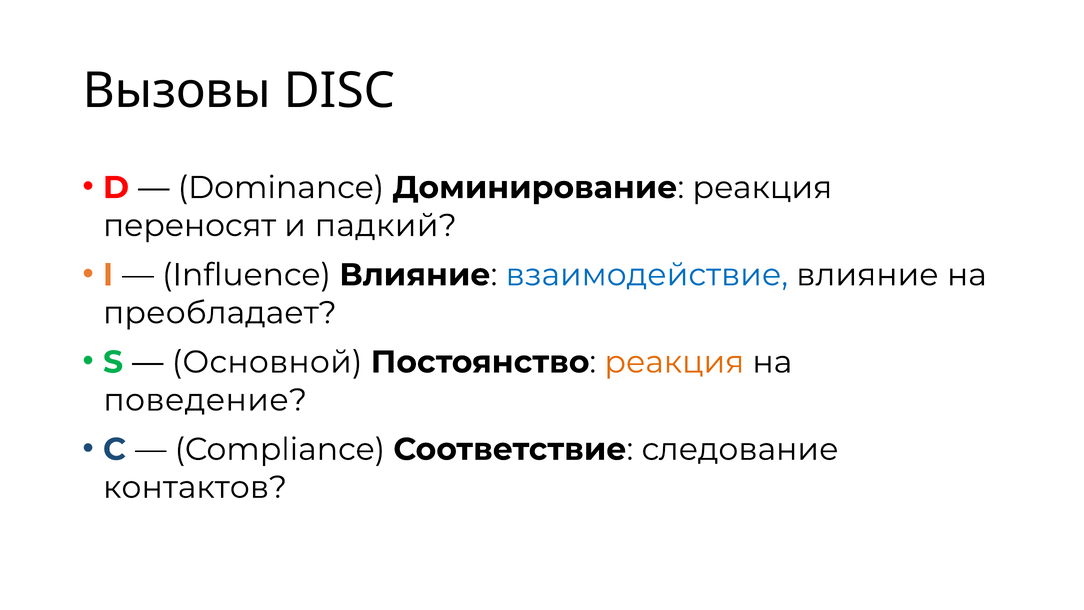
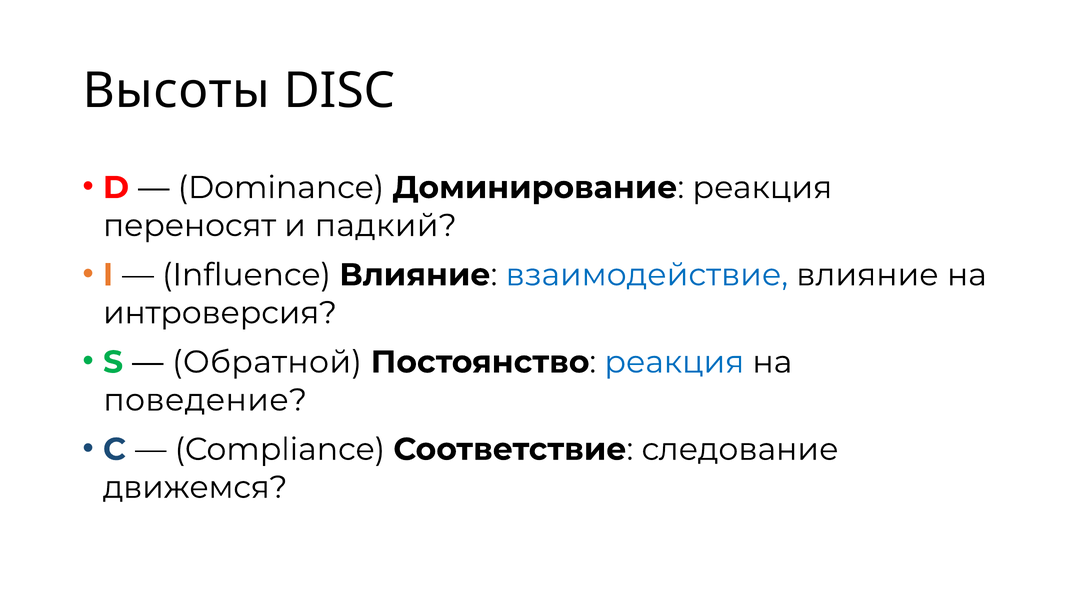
Вызовы: Вызовы -> Высоты
преобладает: преобладает -> интроверсия
Основной: Основной -> Обратной
реакция at (674, 362) colour: orange -> blue
контактов: контактов -> движемся
